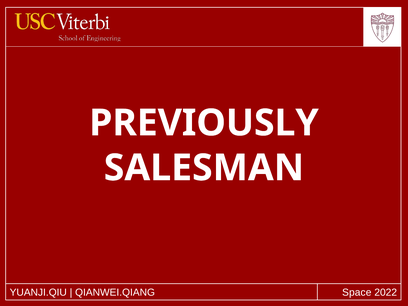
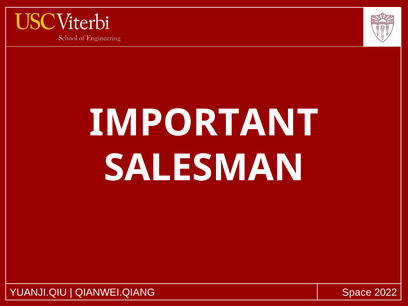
PREVIOUSLY: PREVIOUSLY -> IMPORTANT
